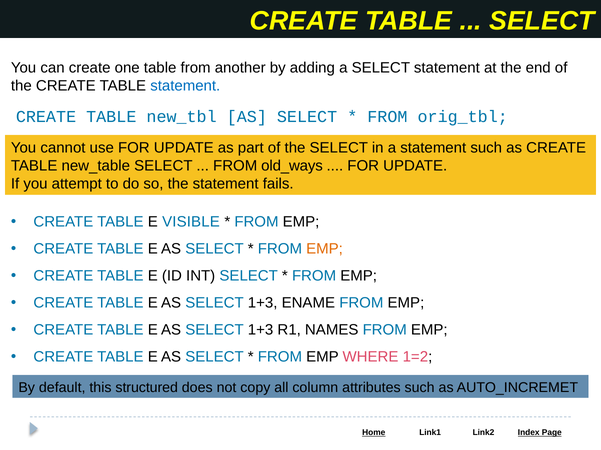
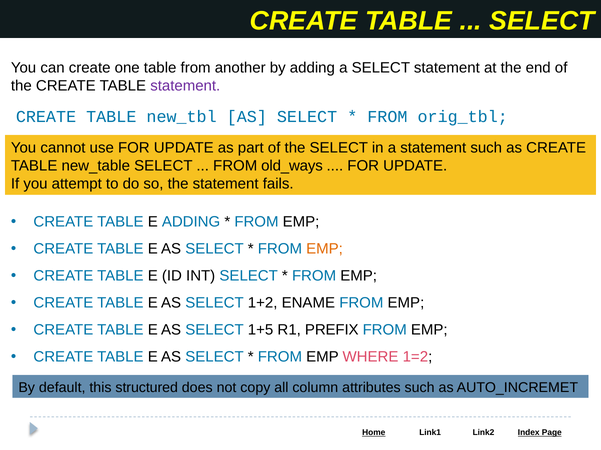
statement at (185, 86) colour: blue -> purple
E VISIBLE: VISIBLE -> ADDING
1+3 at (263, 303): 1+3 -> 1+2
1+3 at (261, 331): 1+3 -> 1+5
NAMES: NAMES -> PREFIX
